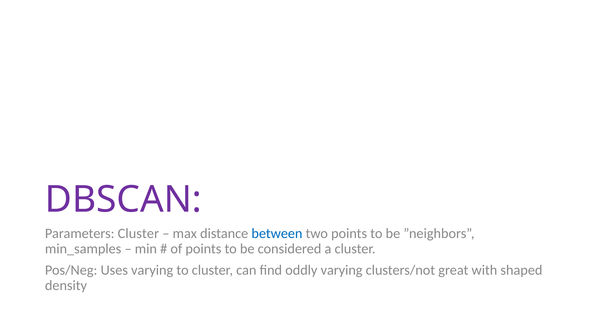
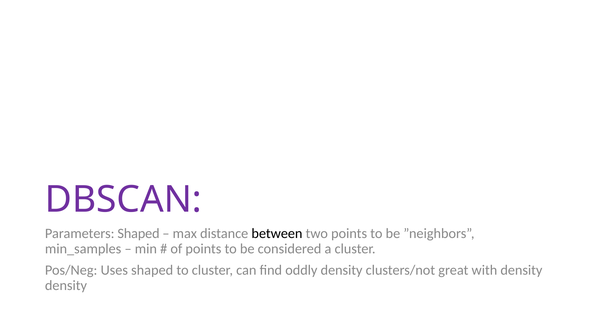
Parameters Cluster: Cluster -> Shaped
between colour: blue -> black
Uses varying: varying -> shaped
oddly varying: varying -> density
with shaped: shaped -> density
